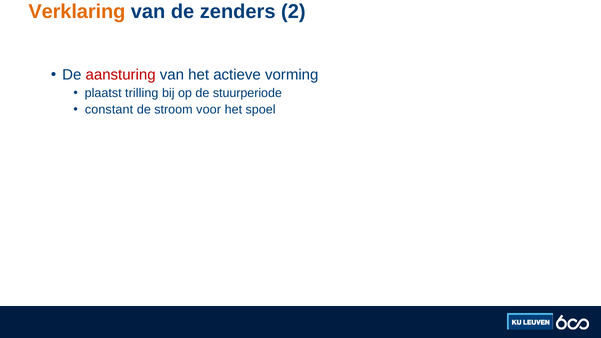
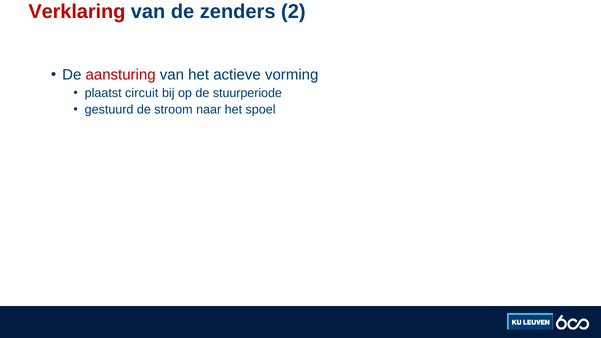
Verklaring colour: orange -> red
trilling: trilling -> circuit
constant: constant -> gestuurd
voor: voor -> naar
